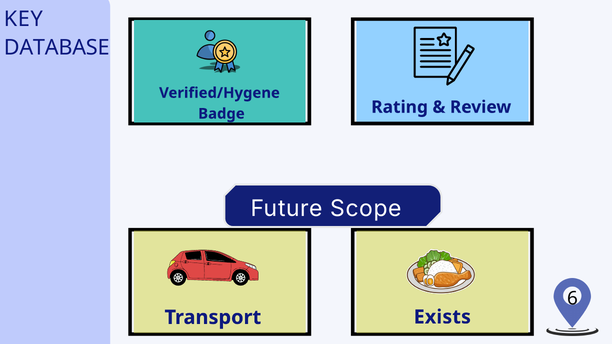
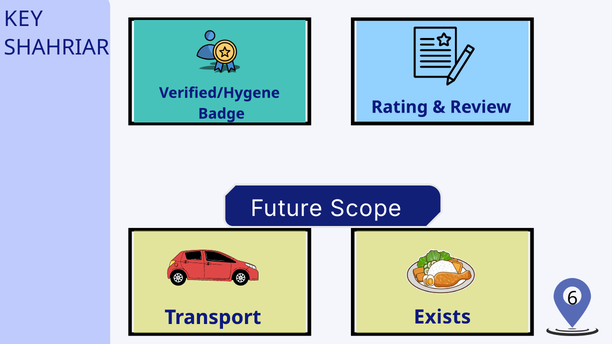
DATABASE: DATABASE -> SHAHRIAR
